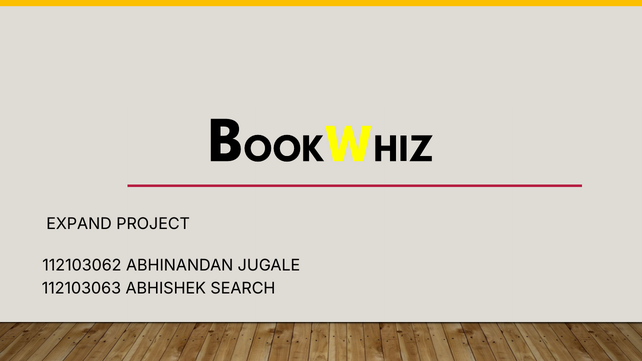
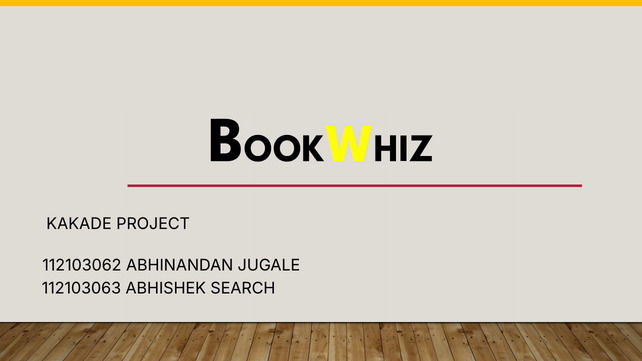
EXPAND: EXPAND -> KAKADE
